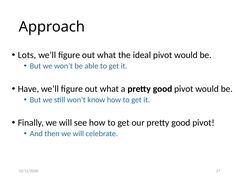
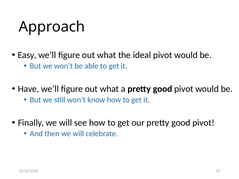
Lots: Lots -> Easy
